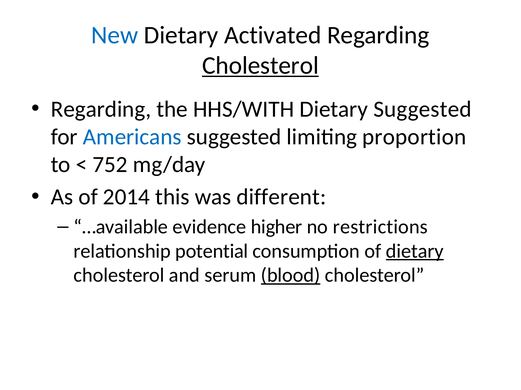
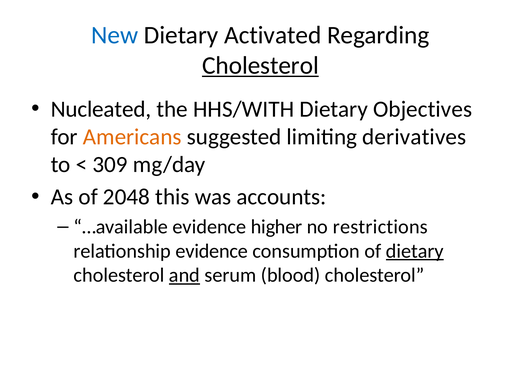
Regarding at (101, 109): Regarding -> Nucleated
Dietary Suggested: Suggested -> Objectives
Americans colour: blue -> orange
proportion: proportion -> derivatives
752: 752 -> 309
2014: 2014 -> 2048
different: different -> accounts
relationship potential: potential -> evidence
and underline: none -> present
blood underline: present -> none
